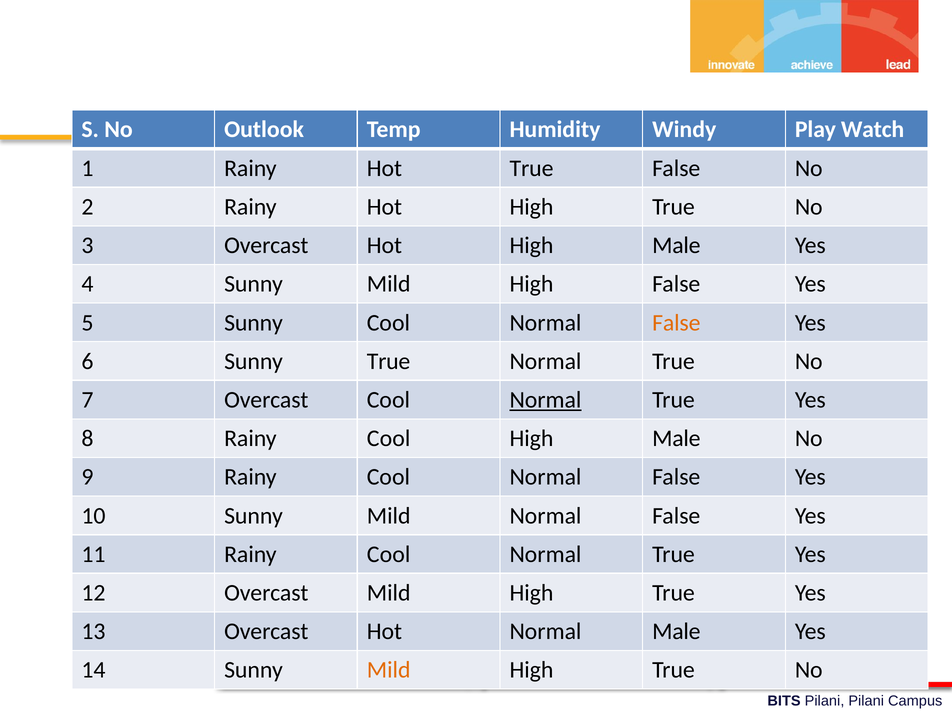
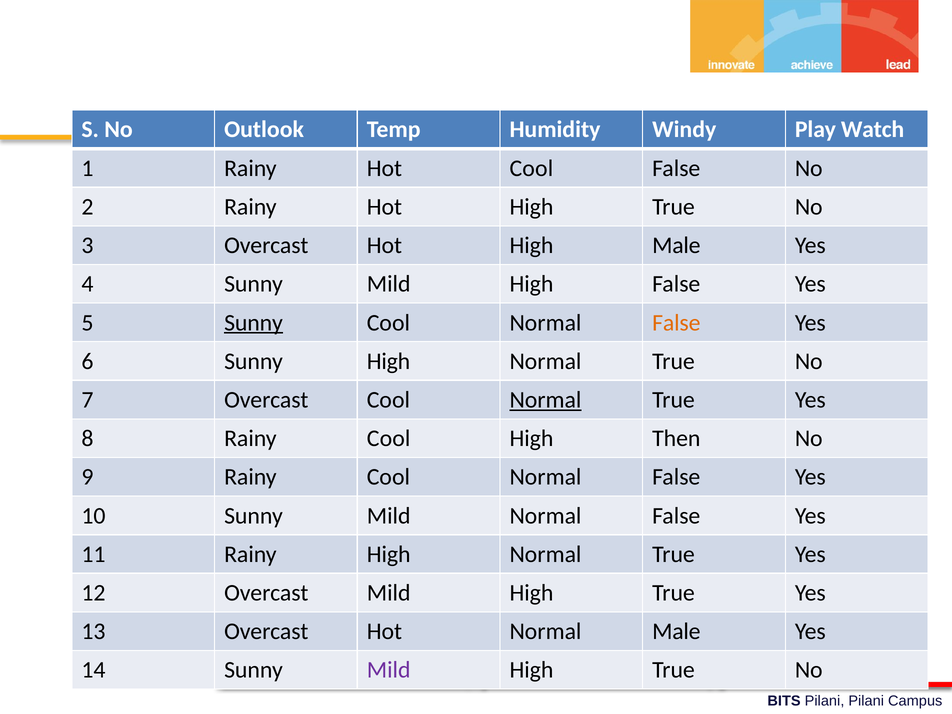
Hot True: True -> Cool
Sunny at (254, 323) underline: none -> present
Sunny True: True -> High
Male at (676, 438): Male -> Then
11 Rainy Cool: Cool -> High
Mild at (389, 670) colour: orange -> purple
